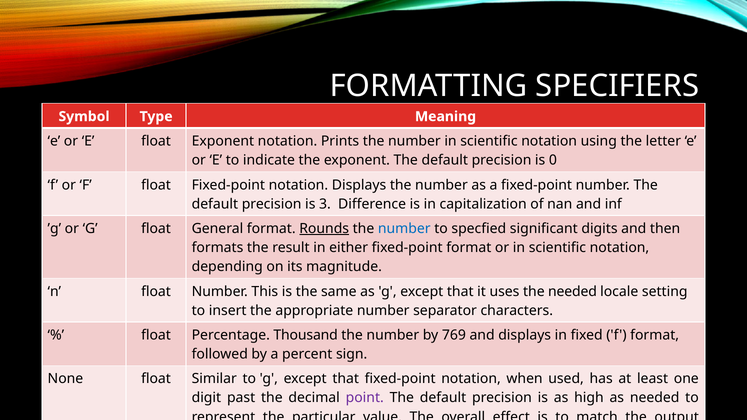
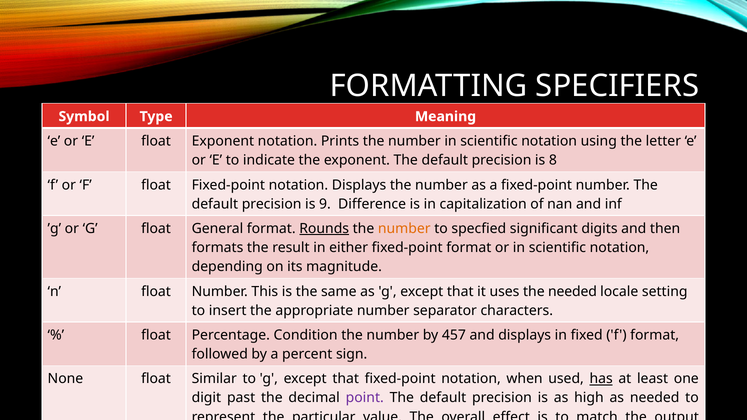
0: 0 -> 8
3: 3 -> 9
number at (404, 229) colour: blue -> orange
Thousand: Thousand -> Condition
769: 769 -> 457
has underline: none -> present
